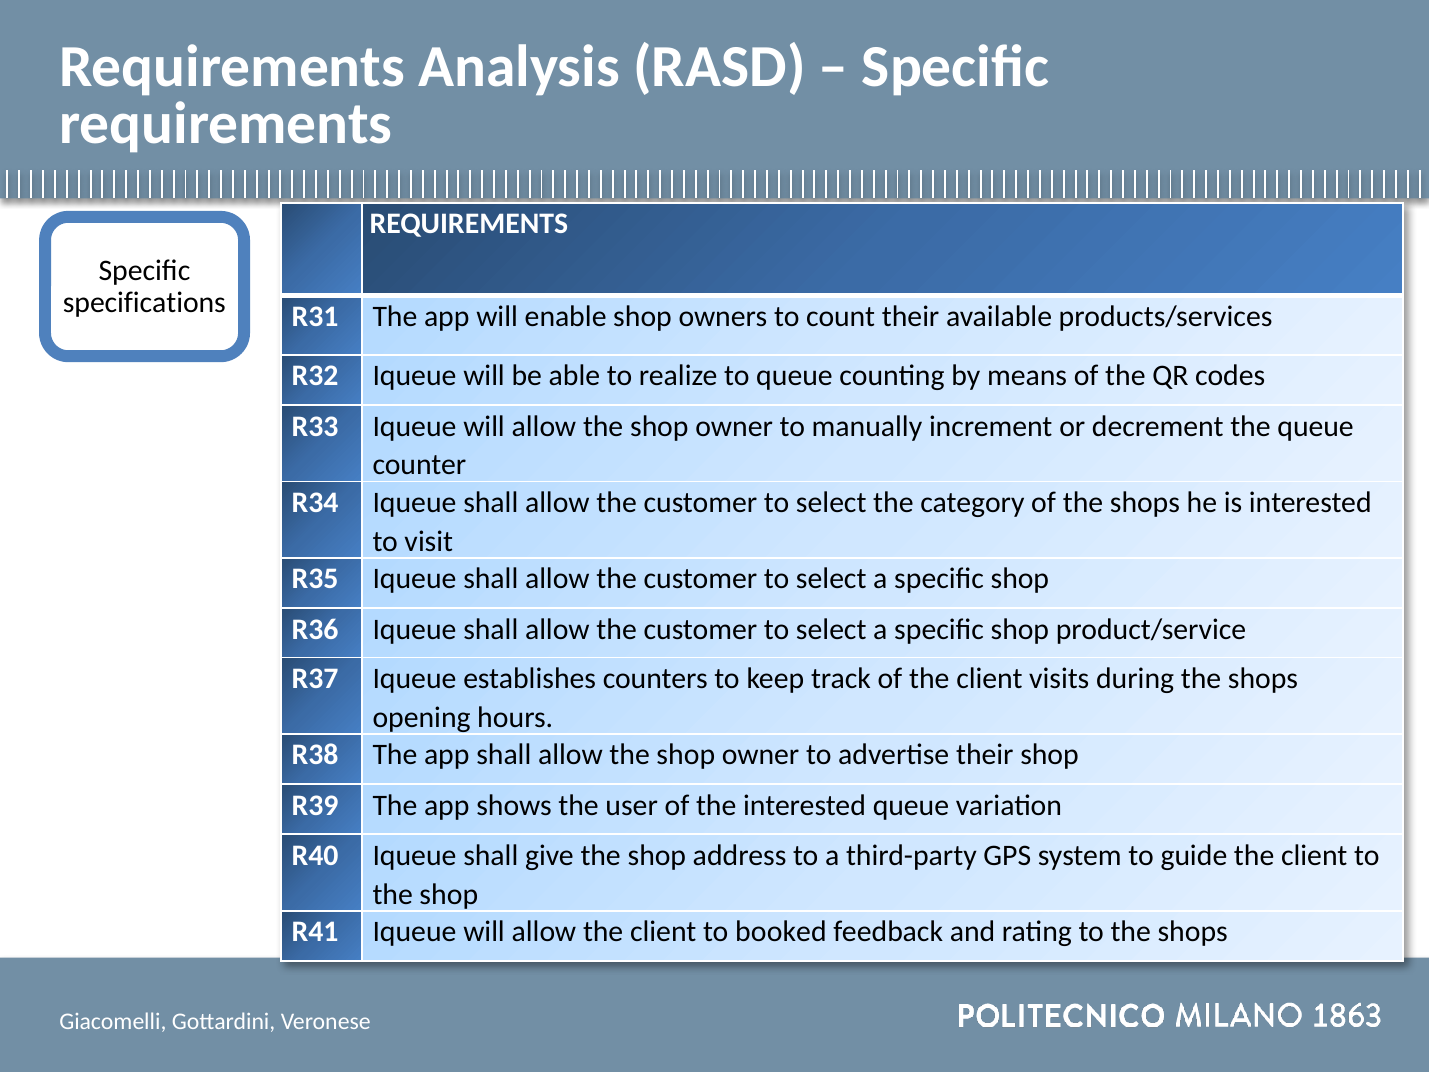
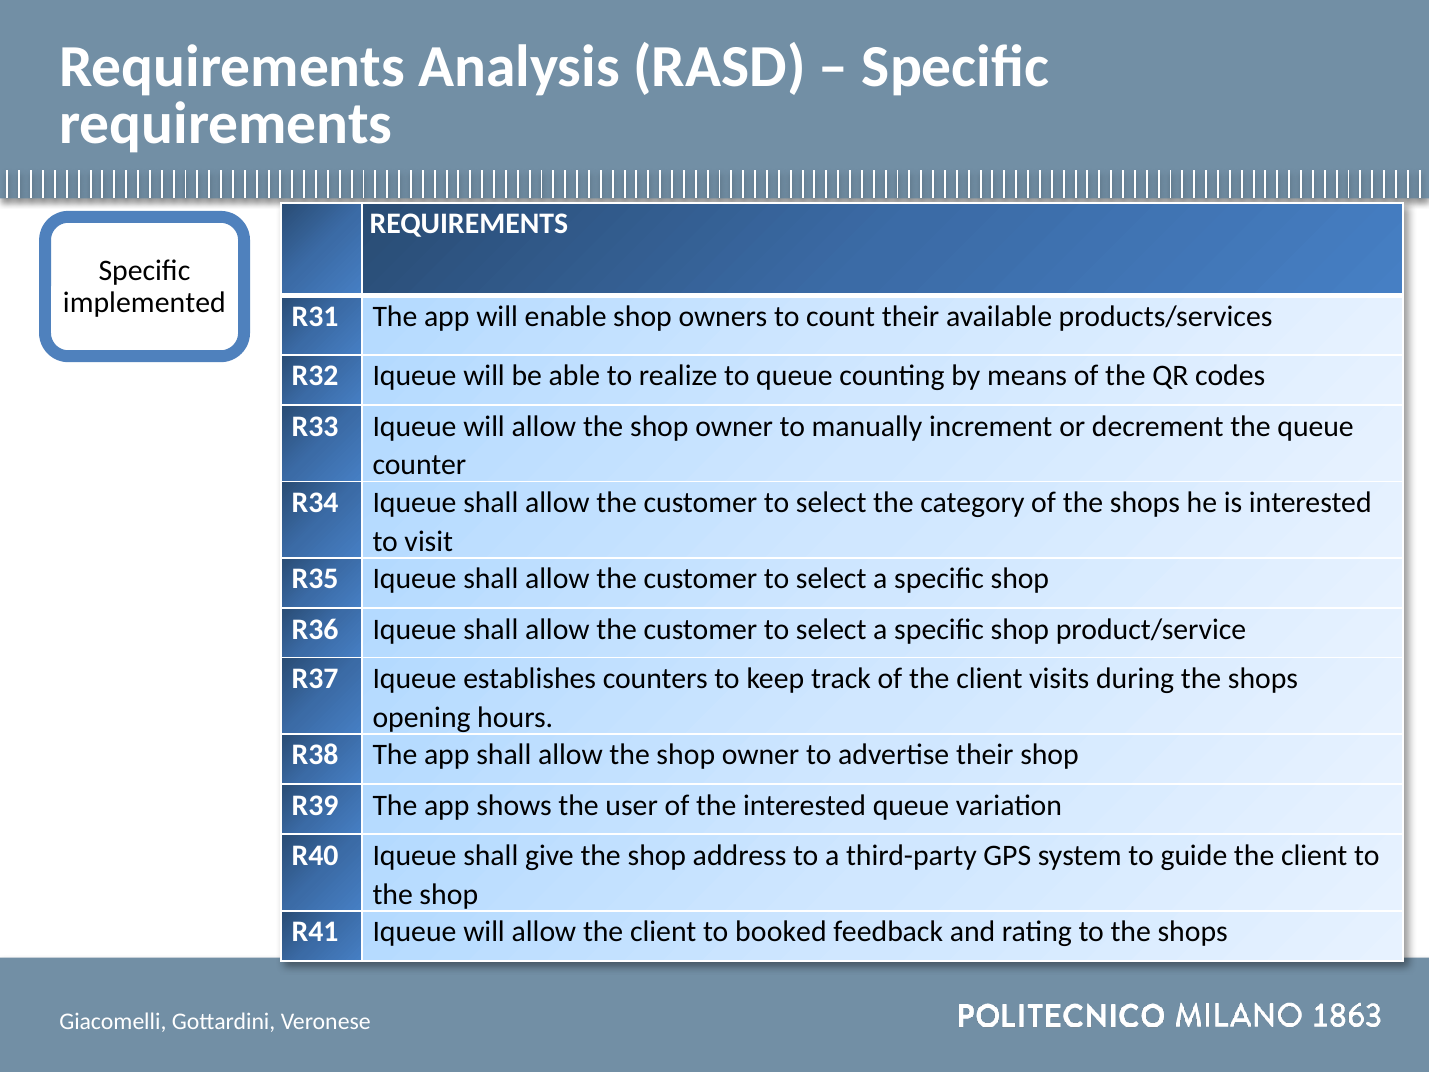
specifications: specifications -> implemented
